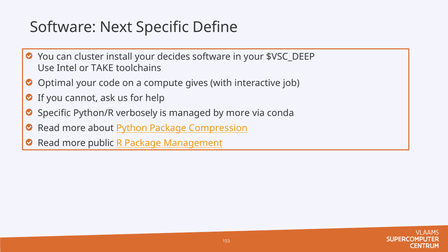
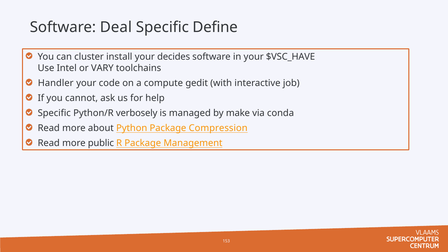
Next: Next -> Deal
$VSC_DEEP: $VSC_DEEP -> $VSC_HAVE
TAKE: TAKE -> VARY
Optimal: Optimal -> Handler
gives: gives -> gedit
by more: more -> make
